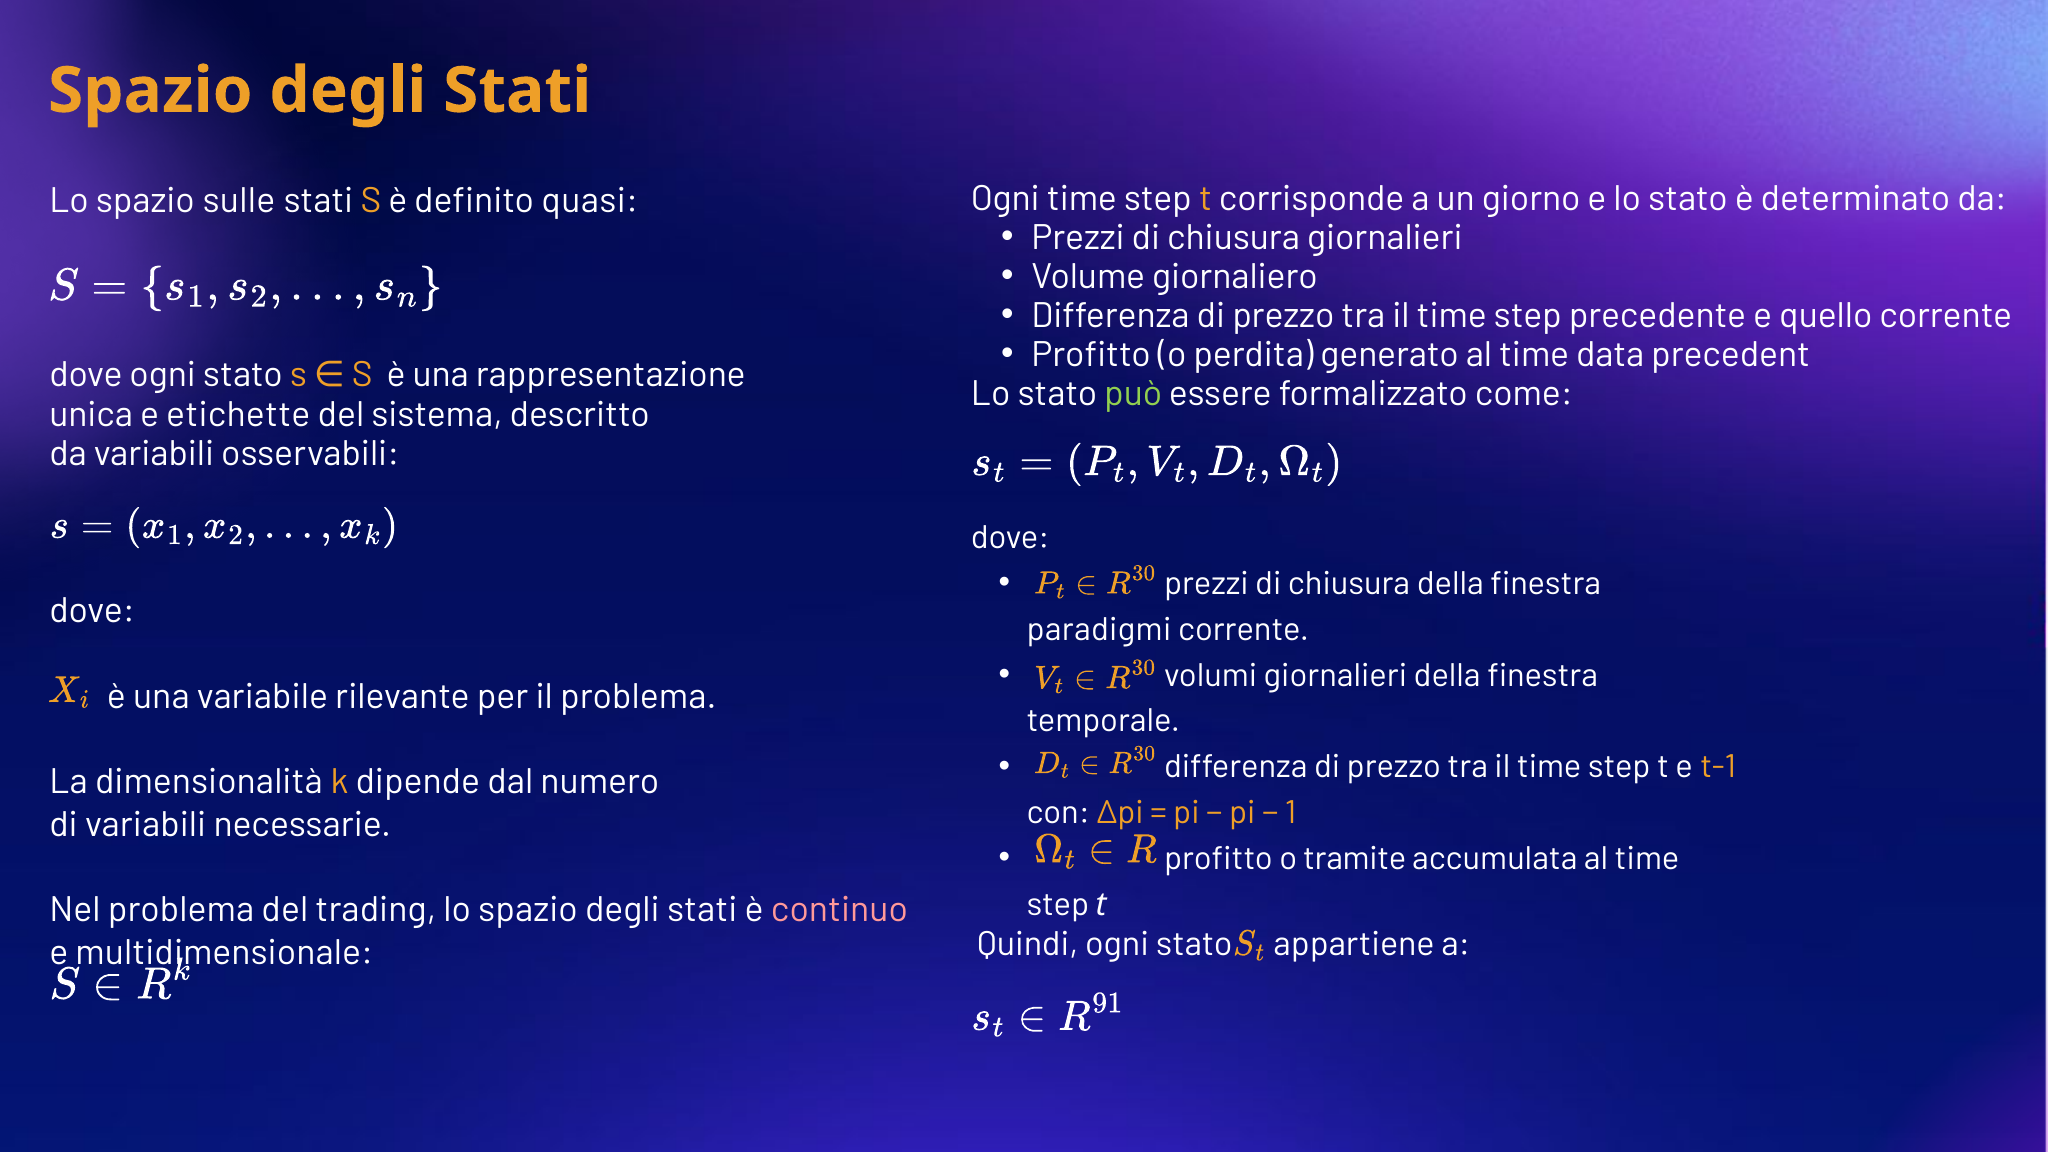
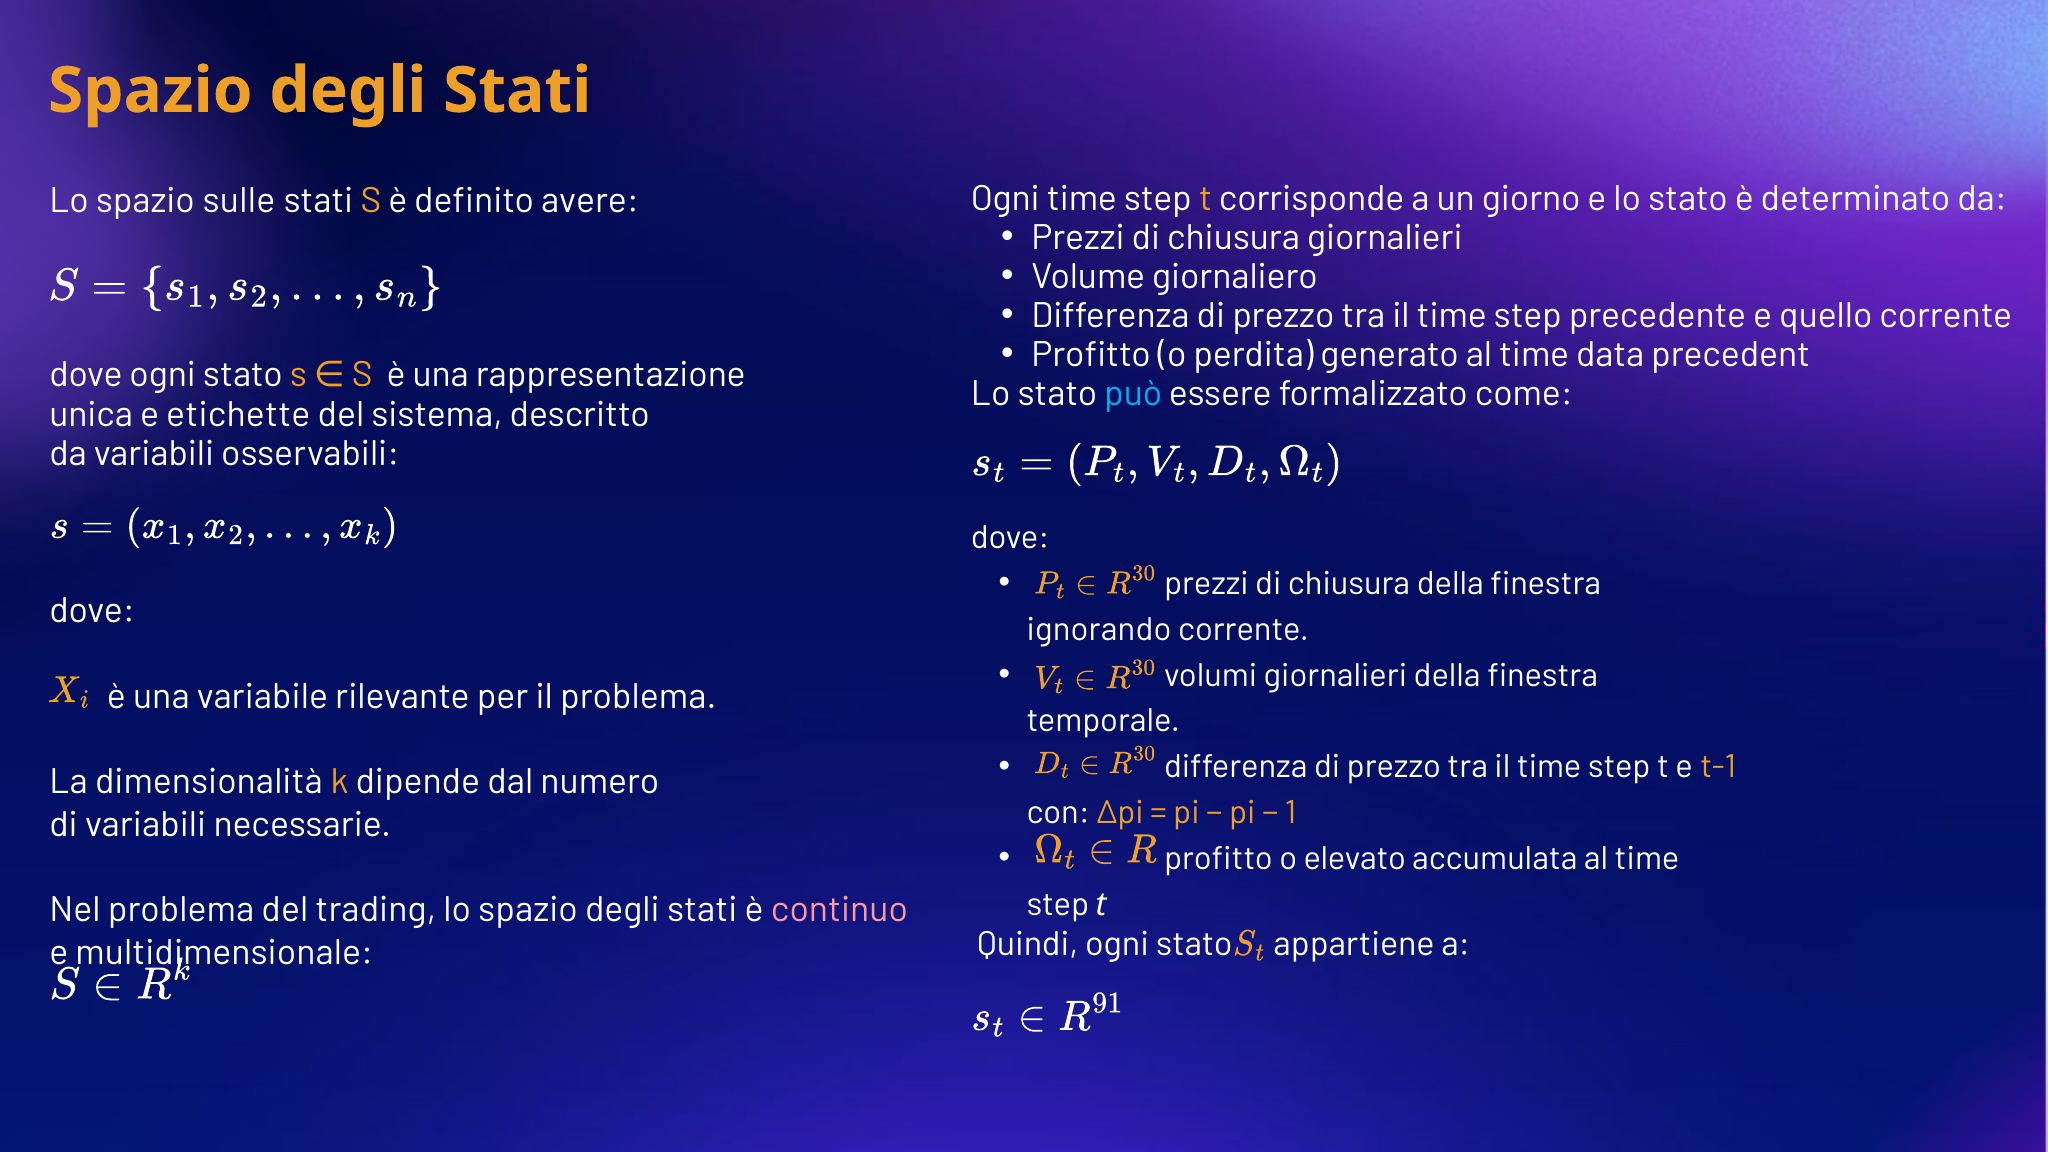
quasi: quasi -> avere
può colour: light green -> light blue
paradigmi: paradigmi -> ignorando
tramite: tramite -> elevato
